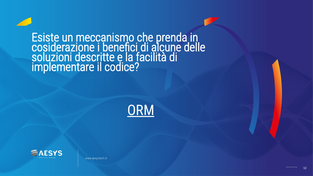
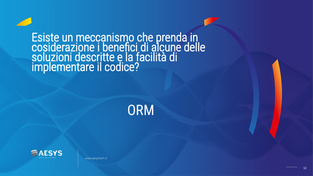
ORM underline: present -> none
